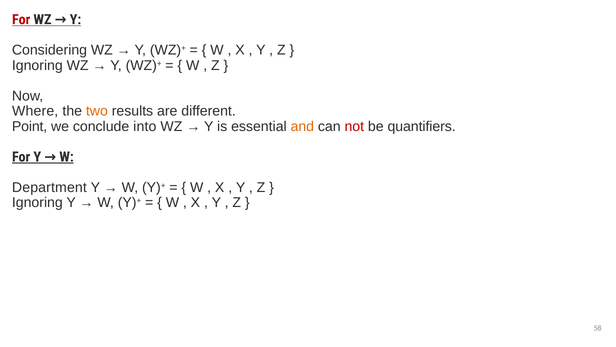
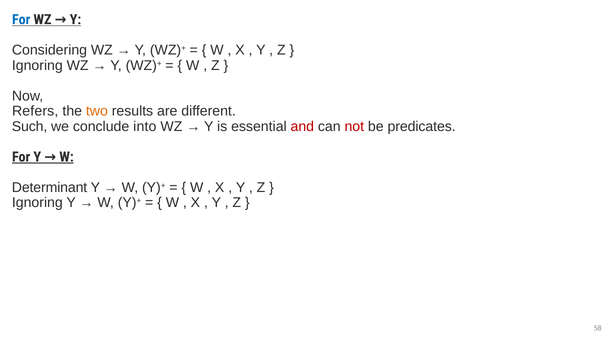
For at (21, 20) colour: red -> blue
Where: Where -> Refers
Point: Point -> Such
and colour: orange -> red
quantifiers: quantifiers -> predicates
Department: Department -> Determinant
